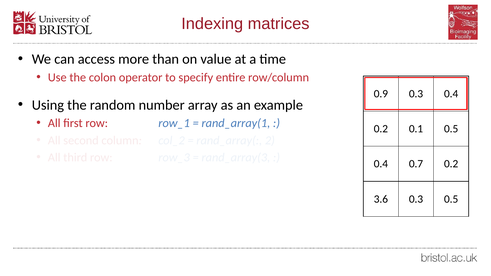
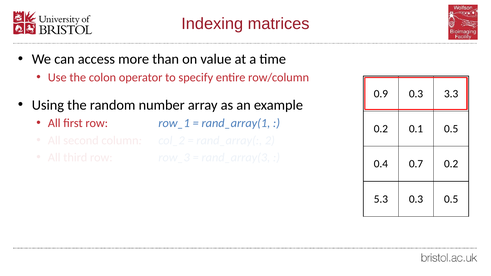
0.3 0.4: 0.4 -> 3.3
3.6: 3.6 -> 5.3
